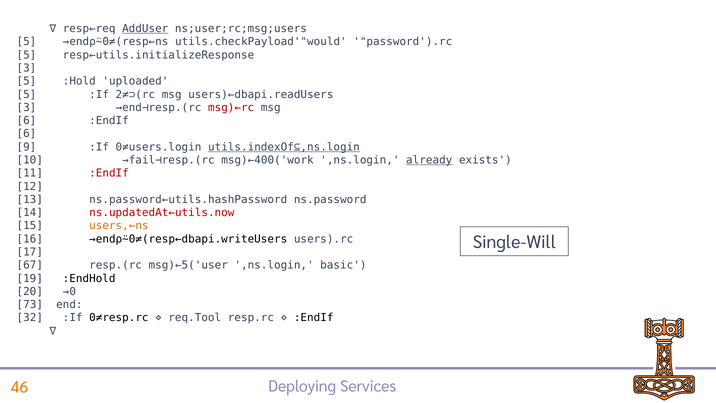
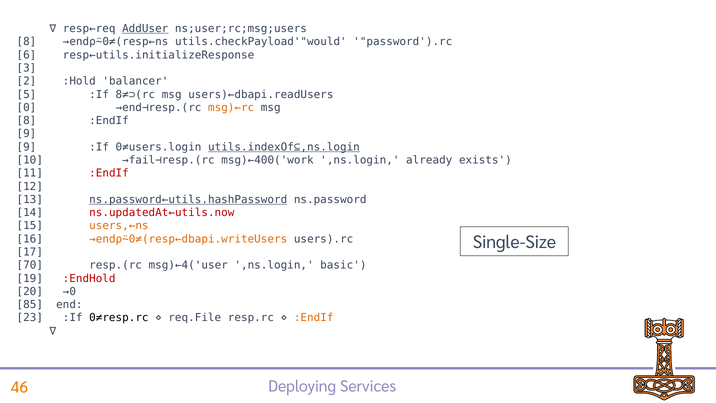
5 at (26, 42): 5 -> 8
5 at (26, 55): 5 -> 6
5 at (26, 81): 5 -> 2
uploaded: uploaded -> balancer
2≠⊃(rc: 2≠⊃(rc -> 8≠⊃(rc
3 at (26, 107): 3 -> 0
msg)←rc colour: red -> orange
6 at (26, 121): 6 -> 8
6 at (26, 134): 6 -> 9
already underline: present -> none
ns.password←utils.hashPassword underline: none -> present
→end⍴⍨0≠(resp←dbapi.writeUsers colour: black -> orange
Single-Will: Single-Will -> Single-Size
67: 67 -> 70
msg)←5('user: msg)←5('user -> msg)←4('user
:EndHold colour: black -> red
73: 73 -> 85
32: 32 -> 23
req.Tool: req.Tool -> req.File
:EndIf at (314, 318) colour: black -> orange
